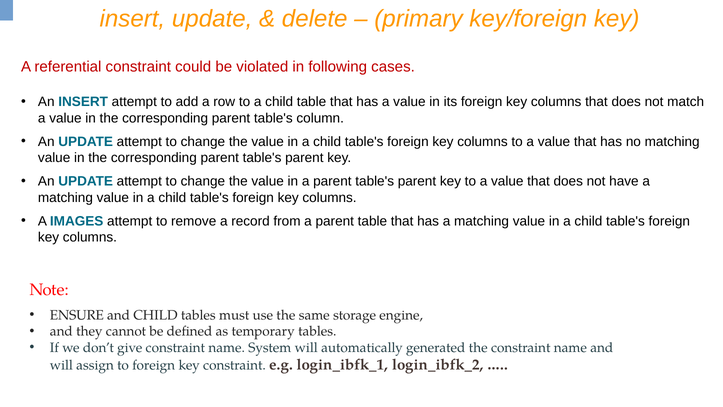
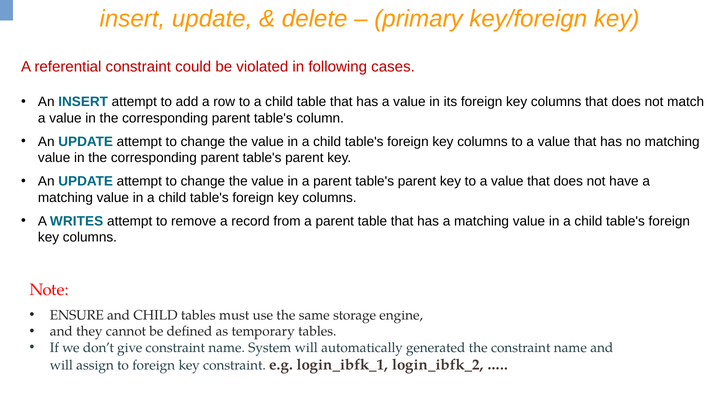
IMAGES: IMAGES -> WRITES
